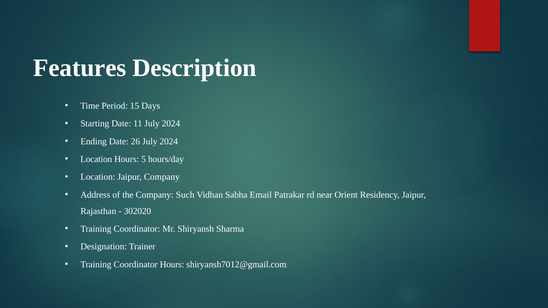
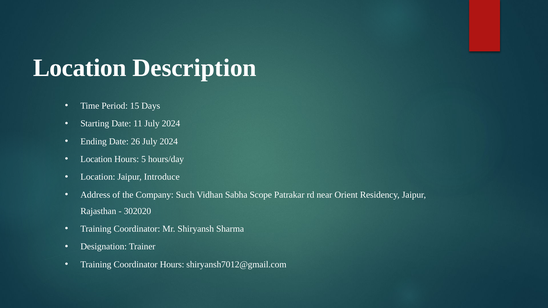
Features at (80, 68): Features -> Location
Jaipur Company: Company -> Introduce
Email: Email -> Scope
